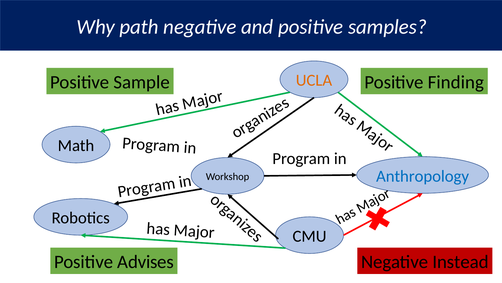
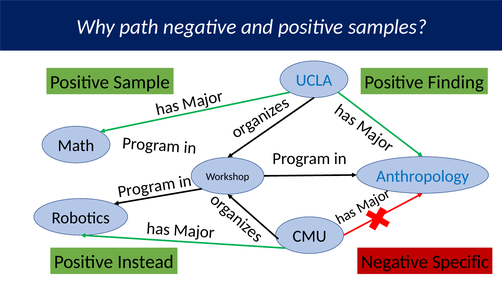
UCLA colour: orange -> blue
Advises: Advises -> Instead
Instead: Instead -> Specific
